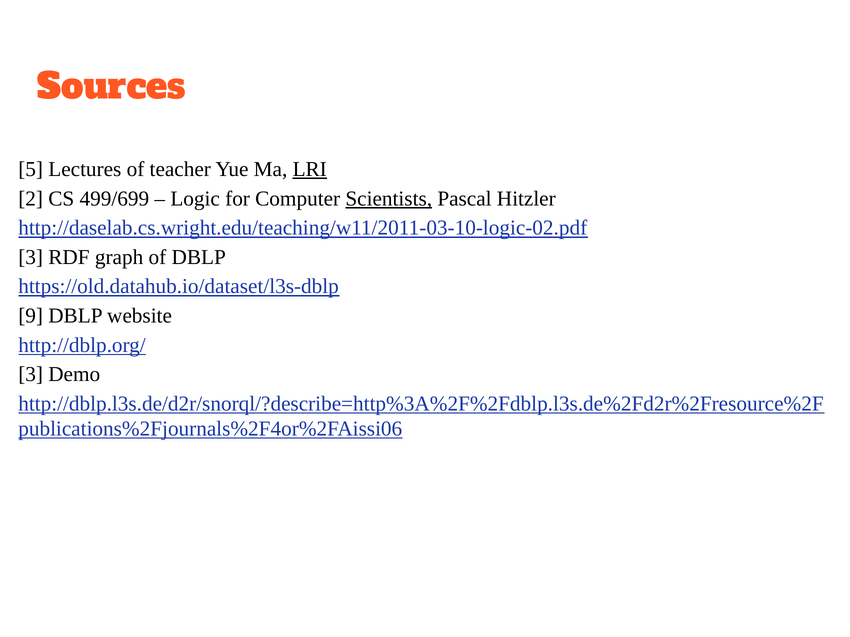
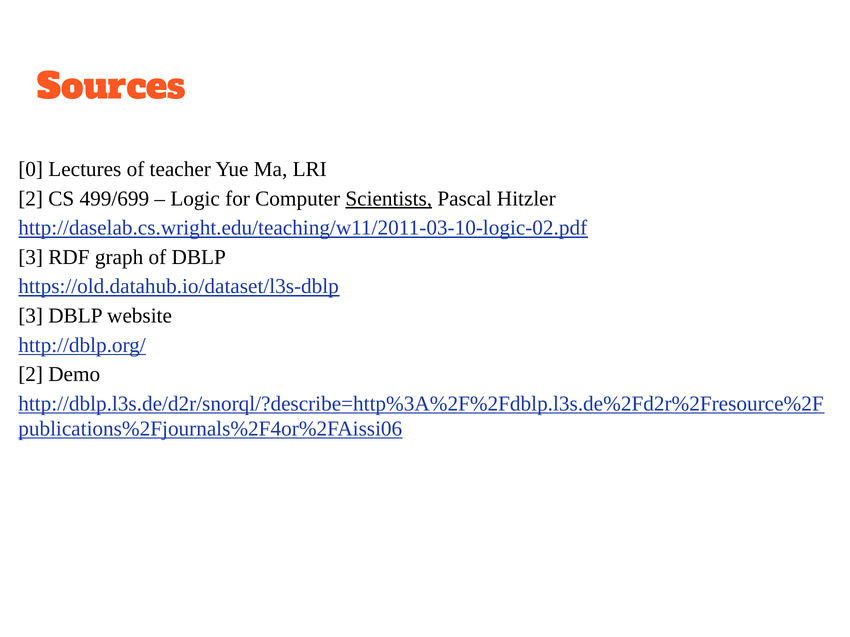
5: 5 -> 0
LRI underline: present -> none
9 at (31, 316): 9 -> 3
3 at (31, 375): 3 -> 2
